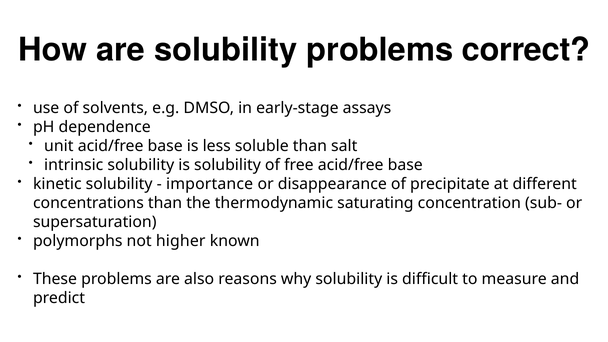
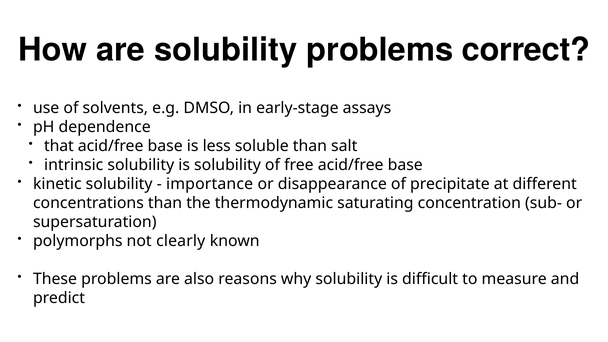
unit: unit -> that
higher: higher -> clearly
